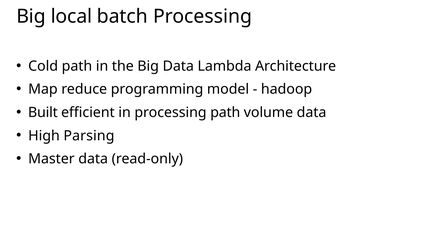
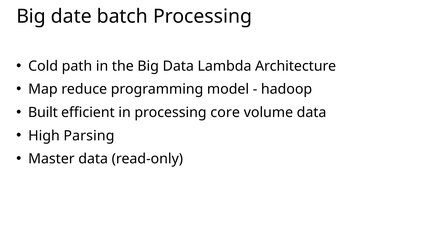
local: local -> date
processing path: path -> core
